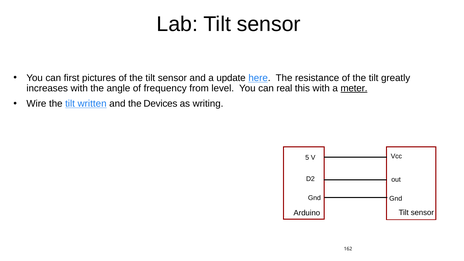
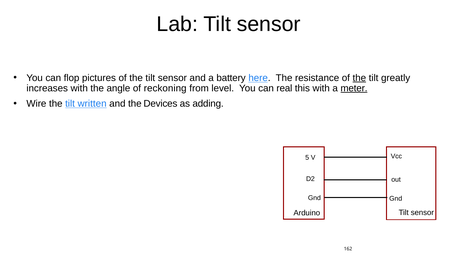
first: first -> flop
update: update -> battery
the at (359, 78) underline: none -> present
frequency: frequency -> reckoning
writing: writing -> adding
